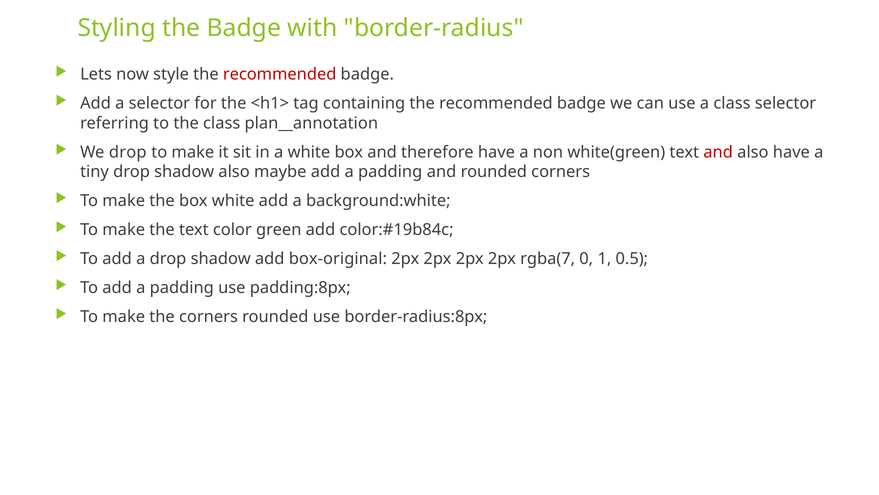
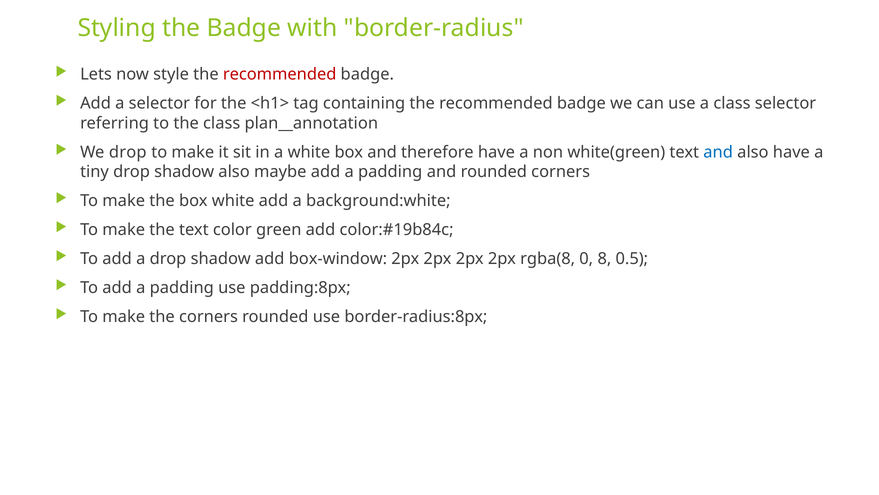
and at (718, 152) colour: red -> blue
box-original: box-original -> box-window
rgba(7: rgba(7 -> rgba(8
1: 1 -> 8
